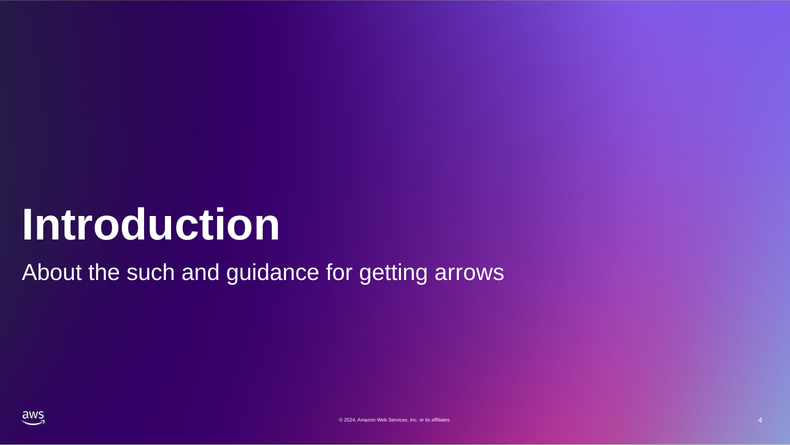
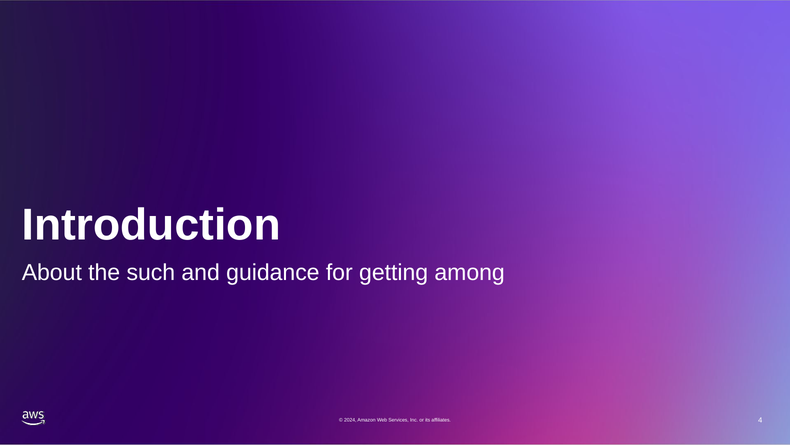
arrows: arrows -> among
